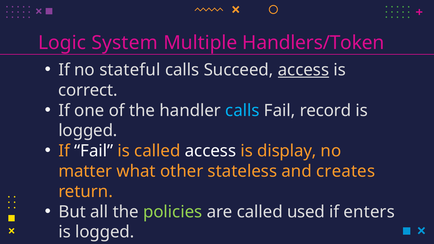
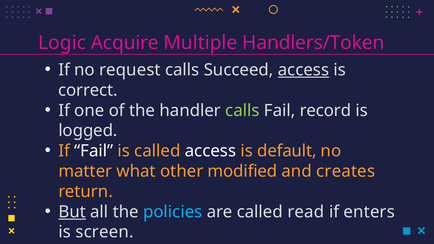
System: System -> Acquire
stateful: stateful -> request
calls at (242, 111) colour: light blue -> light green
display: display -> default
stateless: stateless -> modified
But underline: none -> present
policies colour: light green -> light blue
used: used -> read
logged at (105, 232): logged -> screen
